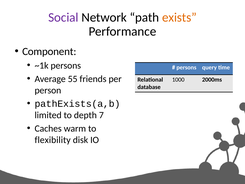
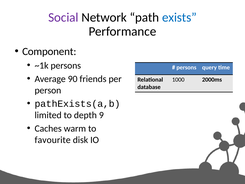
exists colour: orange -> blue
55: 55 -> 90
7: 7 -> 9
flexibility: flexibility -> favourite
